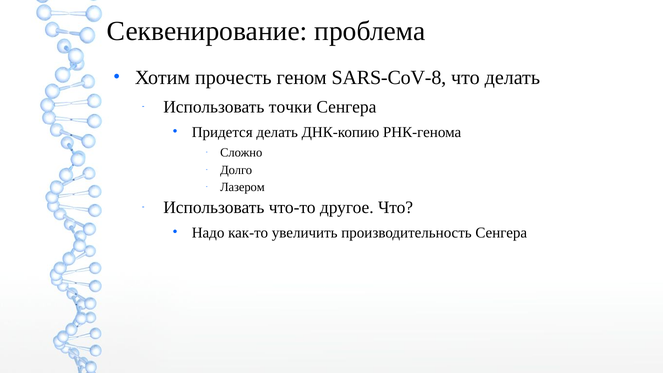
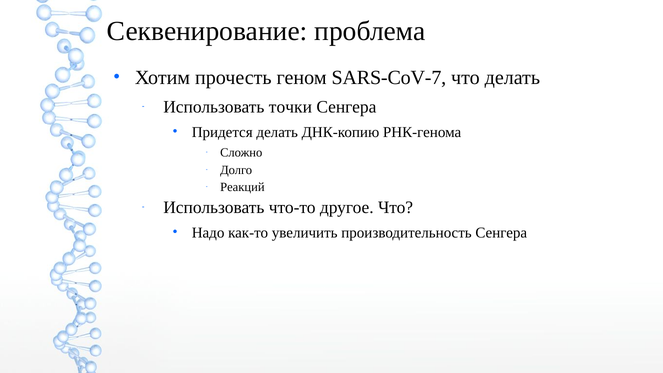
SARS-CoV-8: SARS-CoV-8 -> SARS-CoV-7
Лазером: Лазером -> Реакций
